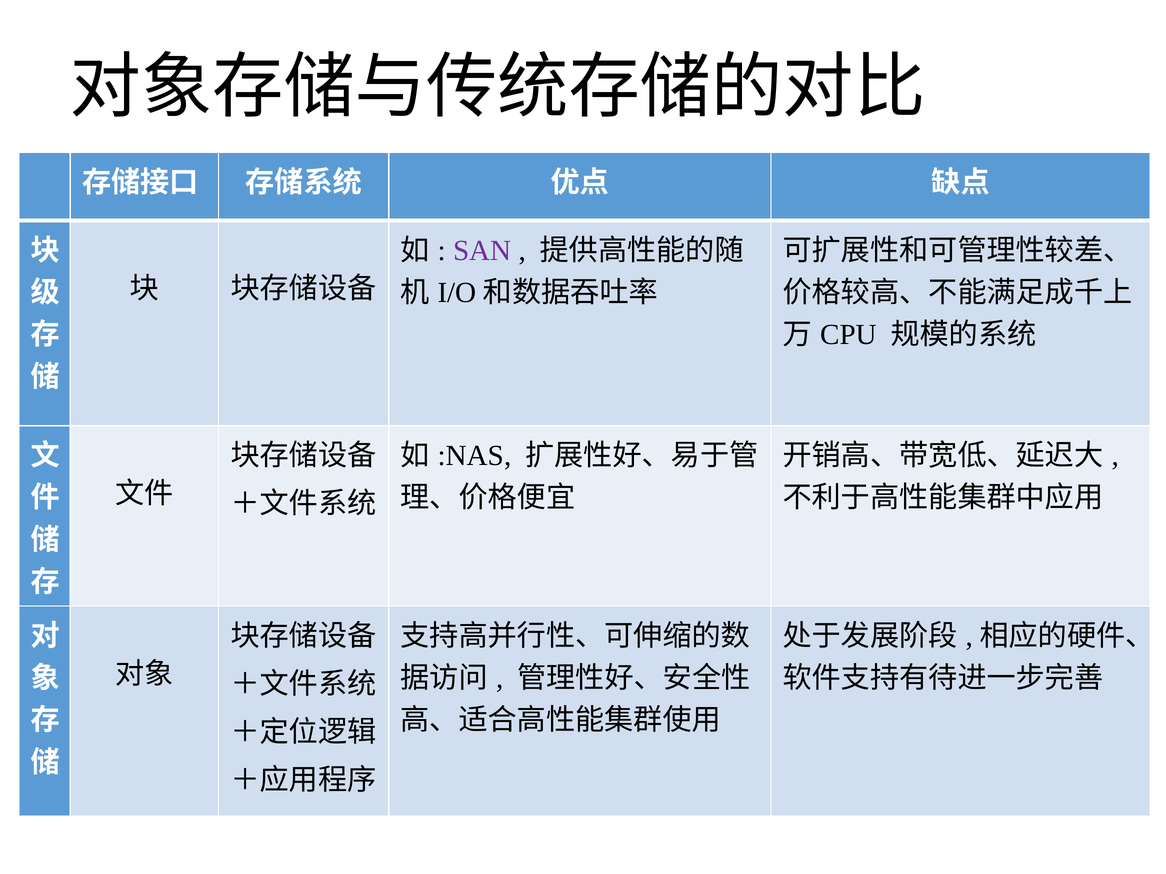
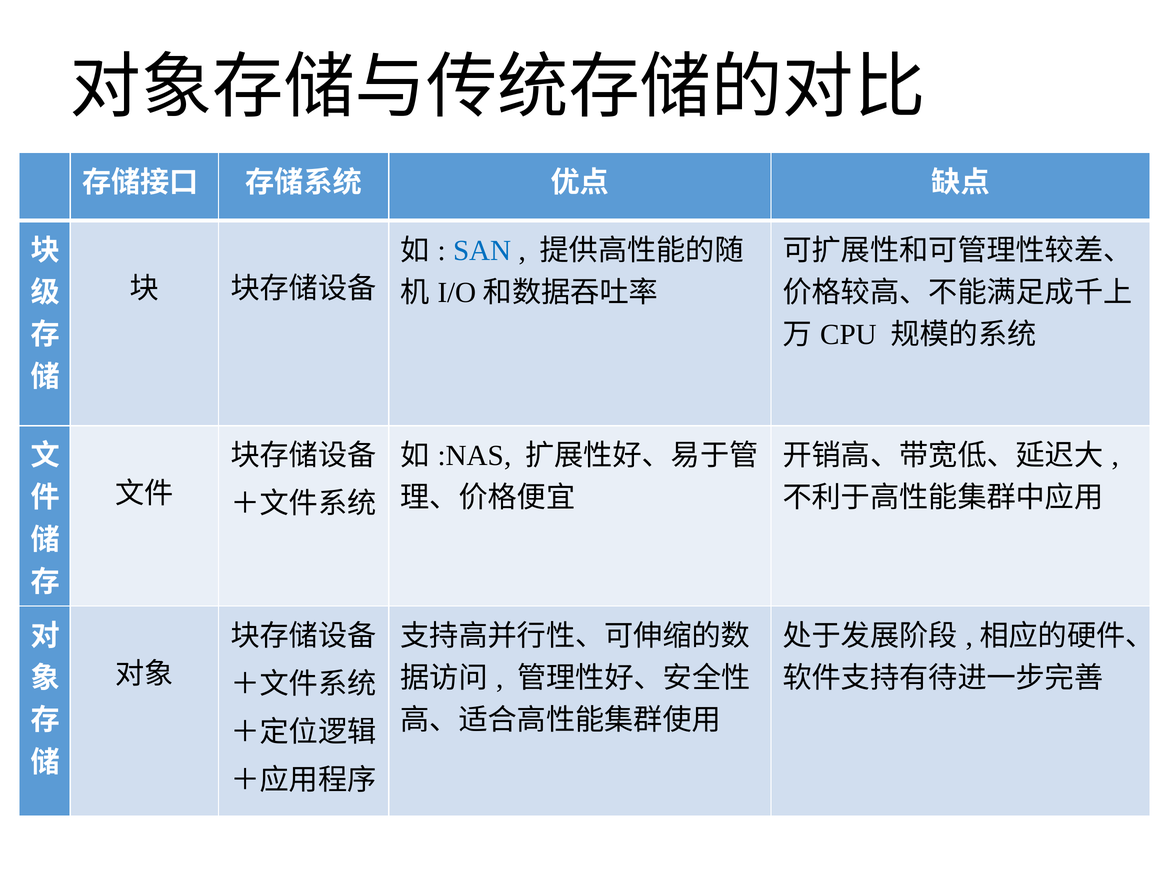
SAN colour: purple -> blue
